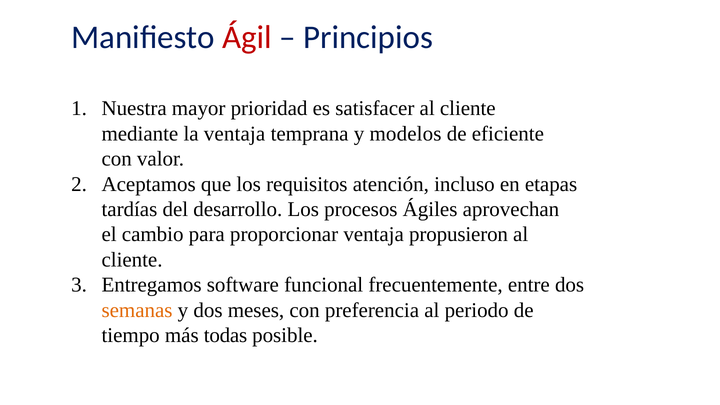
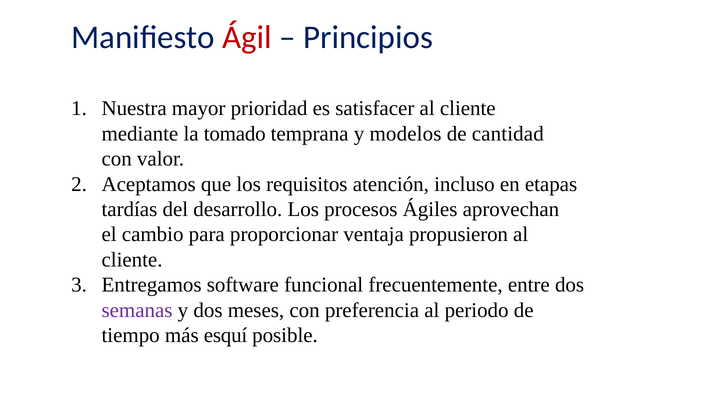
la ventaja: ventaja -> tomado
eficiente: eficiente -> cantidad
semanas colour: orange -> purple
todas: todas -> esquí
